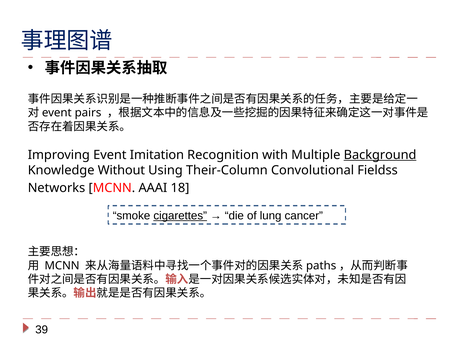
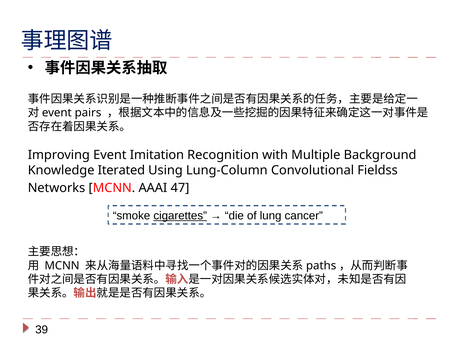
Background underline: present -> none
Without: Without -> Iterated
Their-Column: Their-Column -> Lung-Column
18: 18 -> 47
